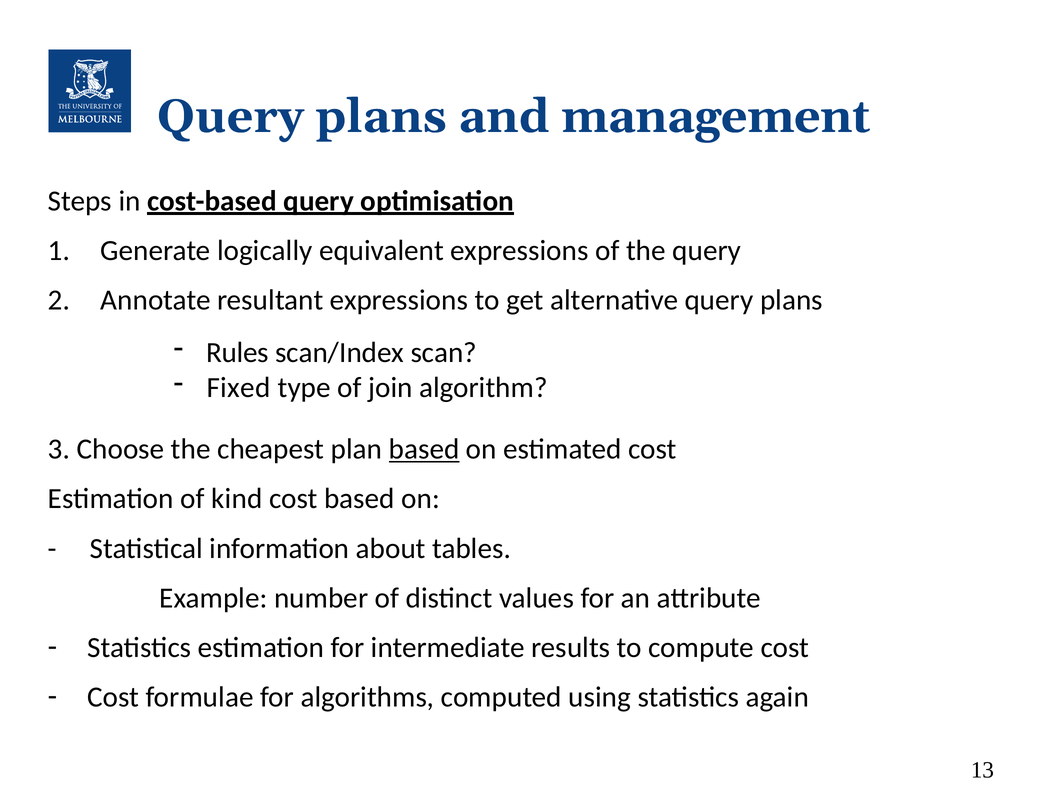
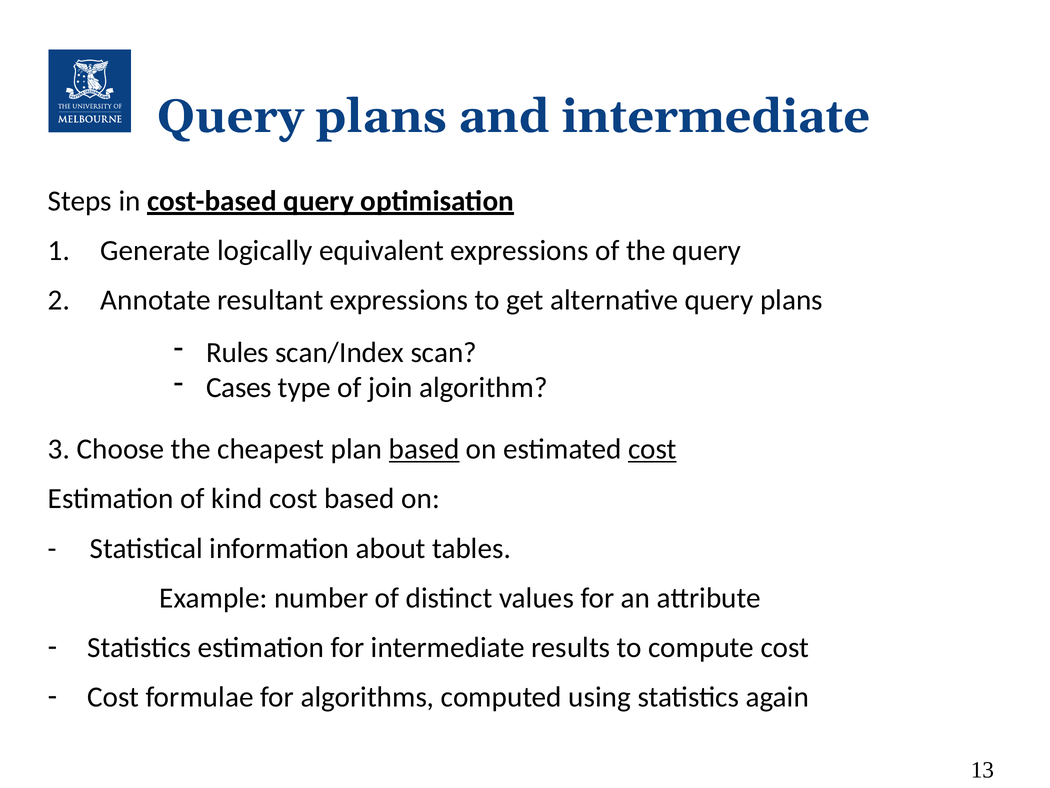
and management: management -> intermediate
Fixed: Fixed -> Cases
cost at (652, 449) underline: none -> present
